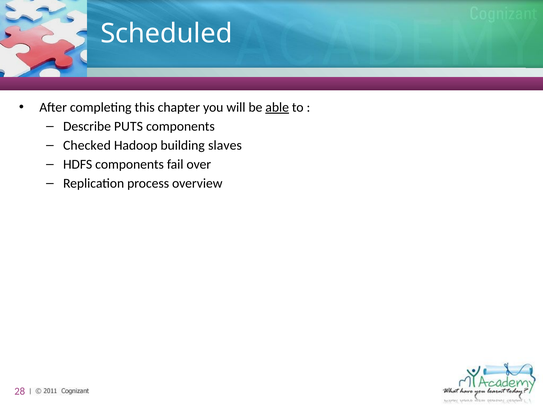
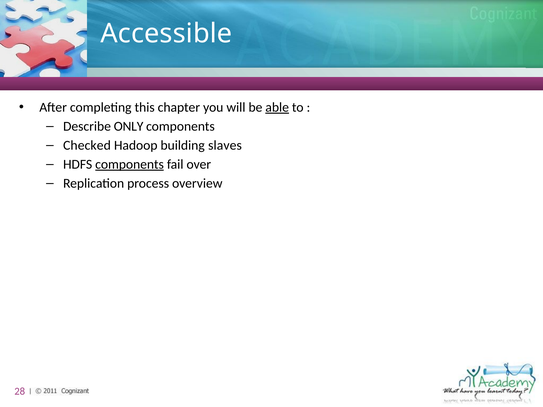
Scheduled: Scheduled -> Accessible
PUTS: PUTS -> ONLY
components at (130, 164) underline: none -> present
